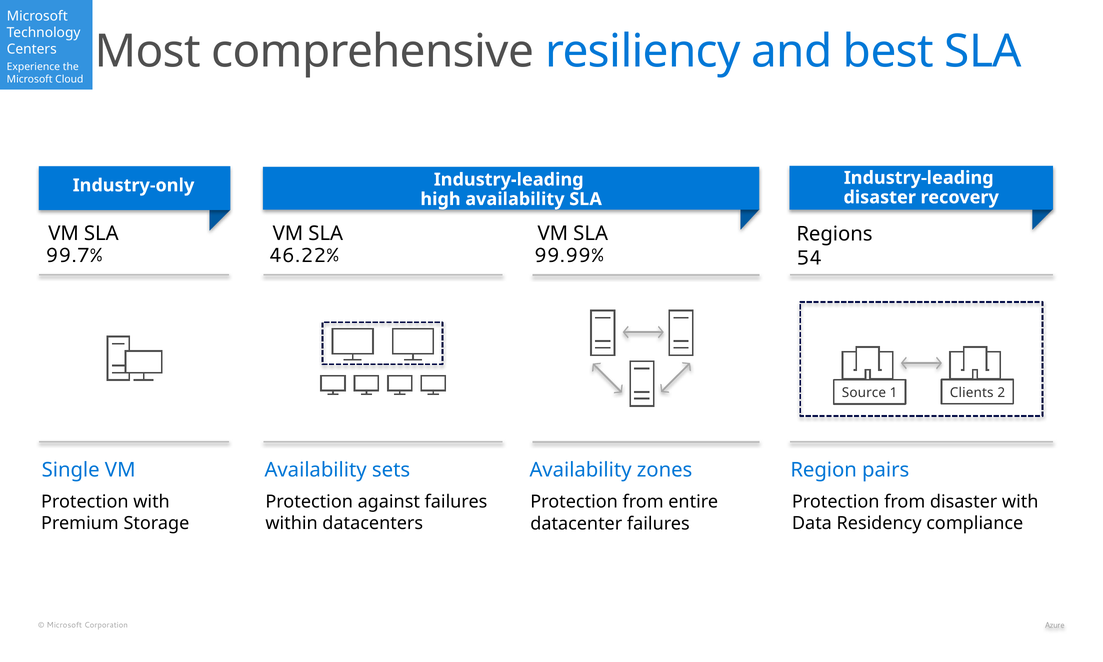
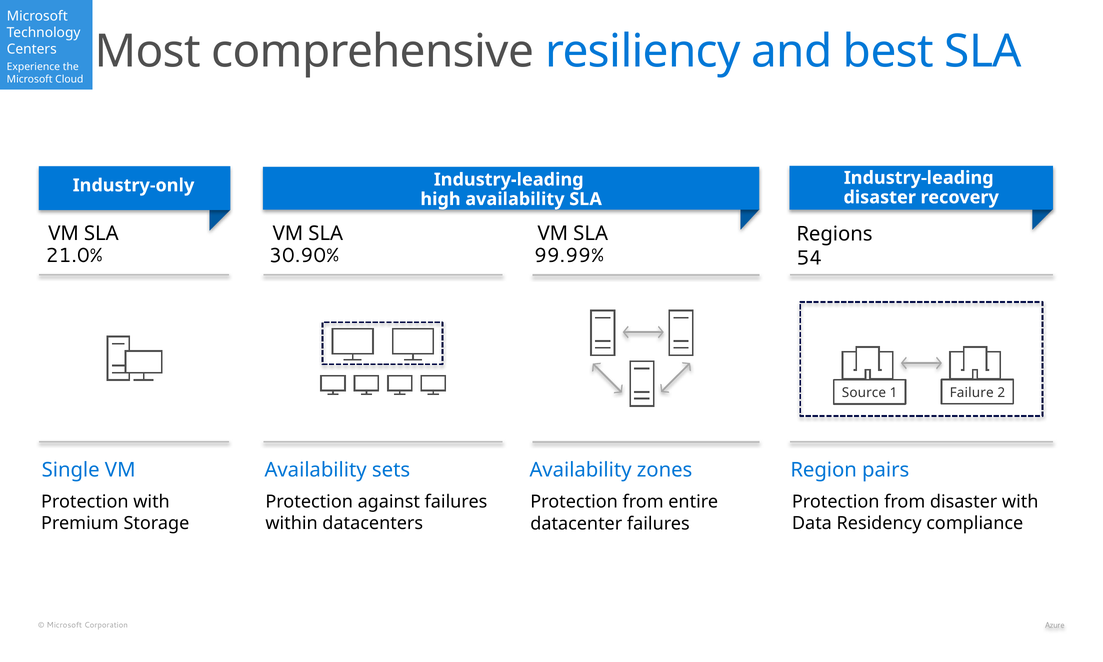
99.7%: 99.7% -> 21.0%
46.22%: 46.22% -> 30.90%
Clients: Clients -> Failure
